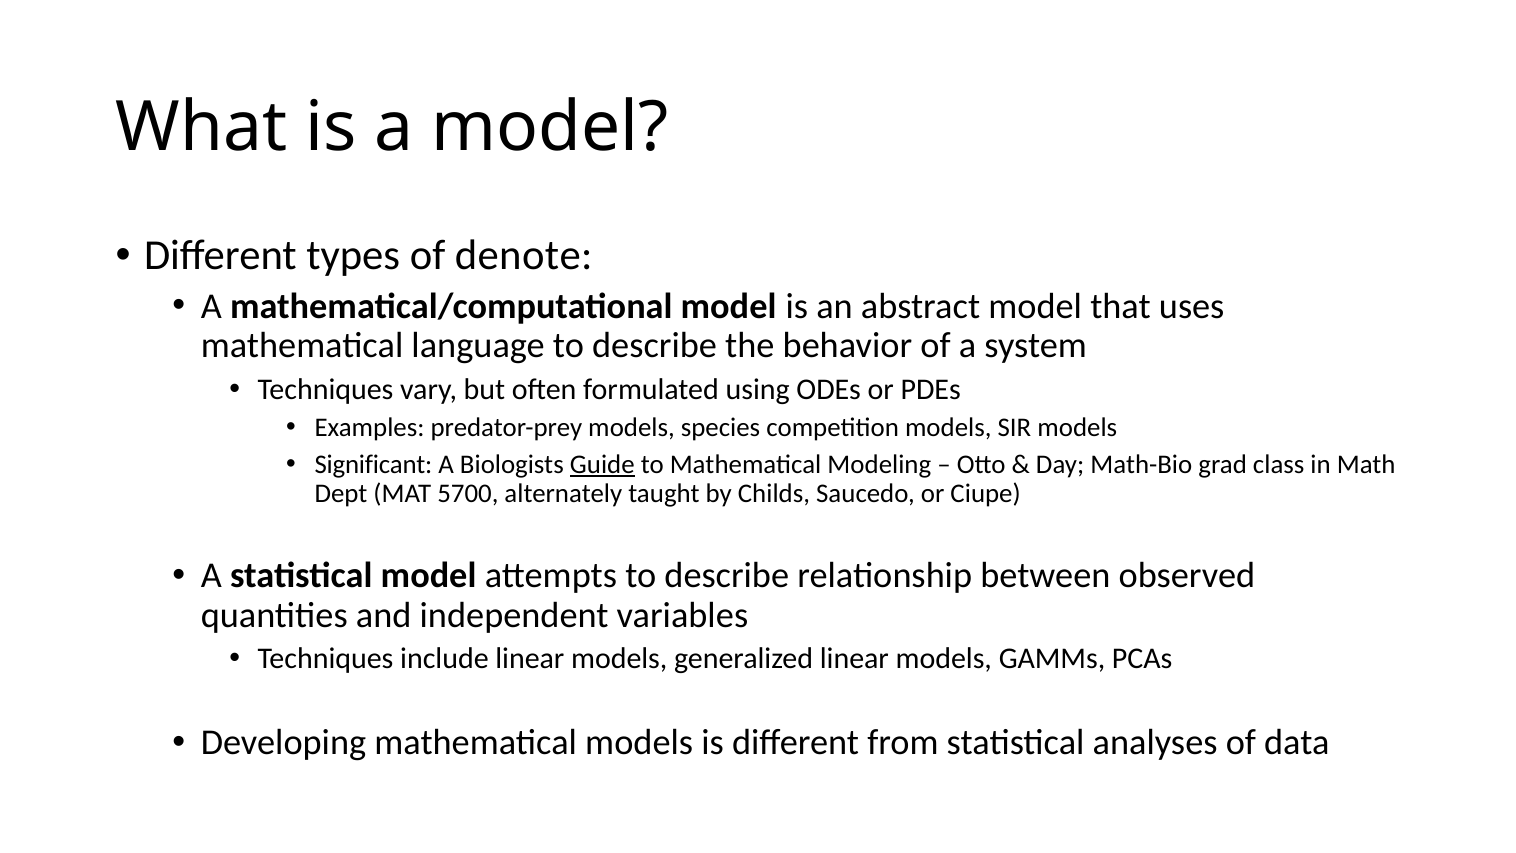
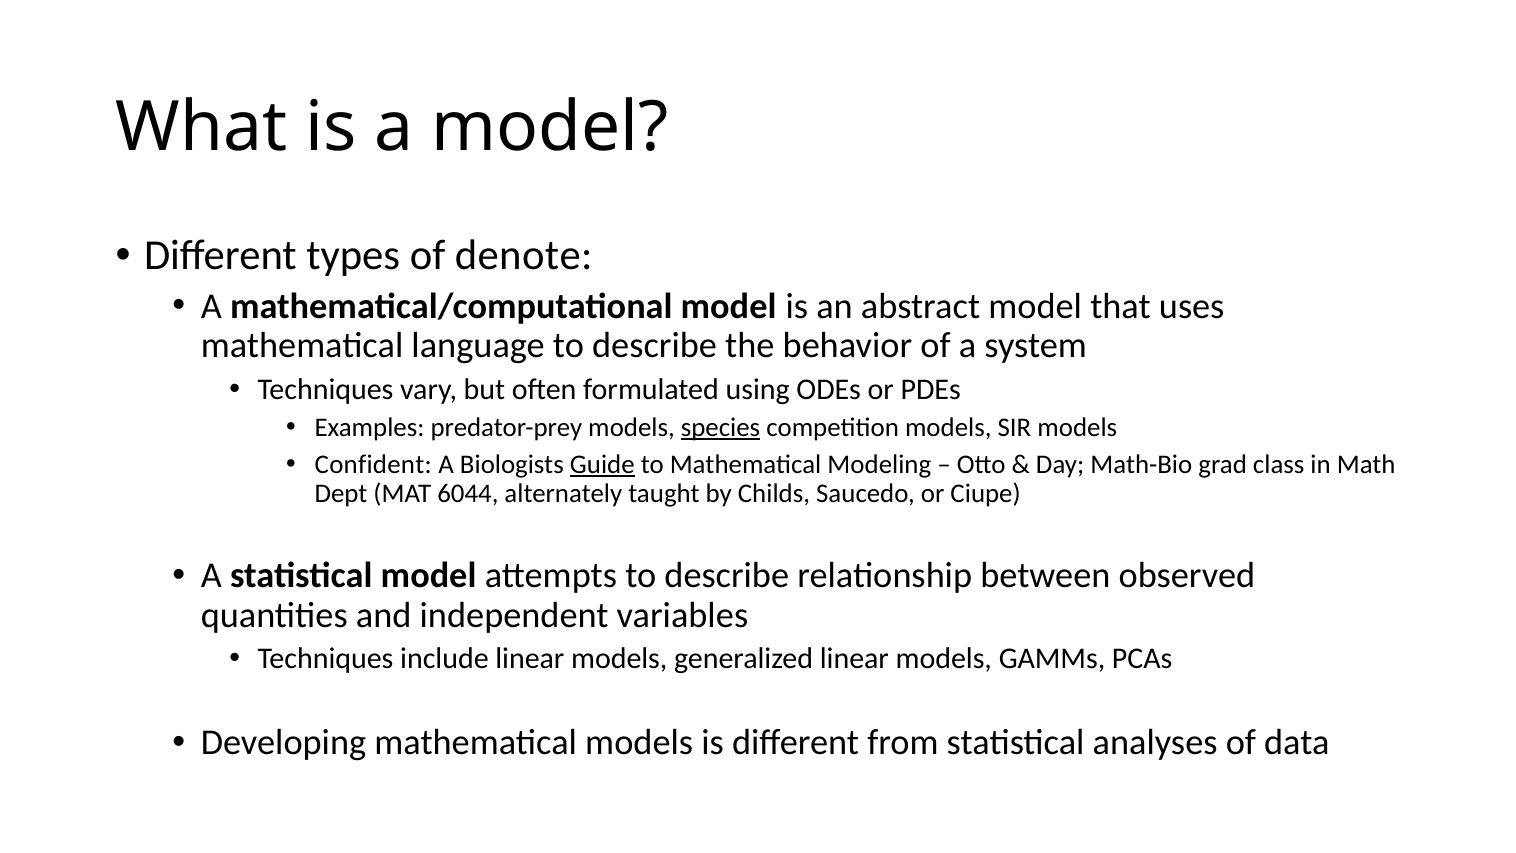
species underline: none -> present
Significant: Significant -> Confident
5700: 5700 -> 6044
